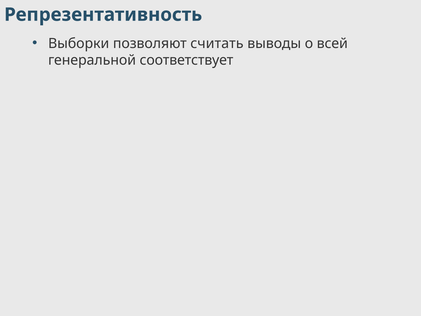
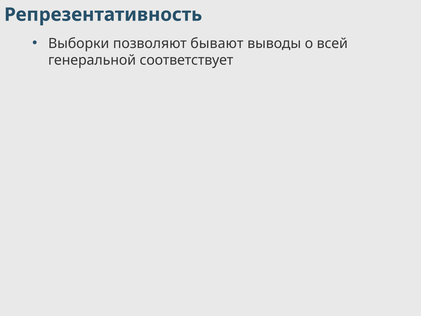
считать: считать -> бывают
